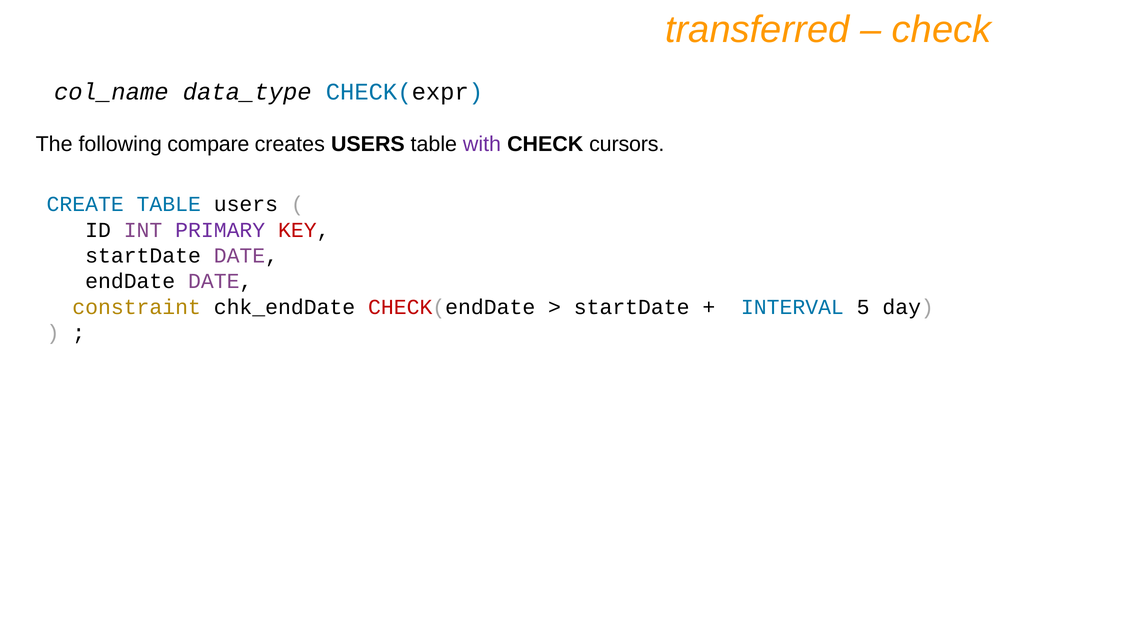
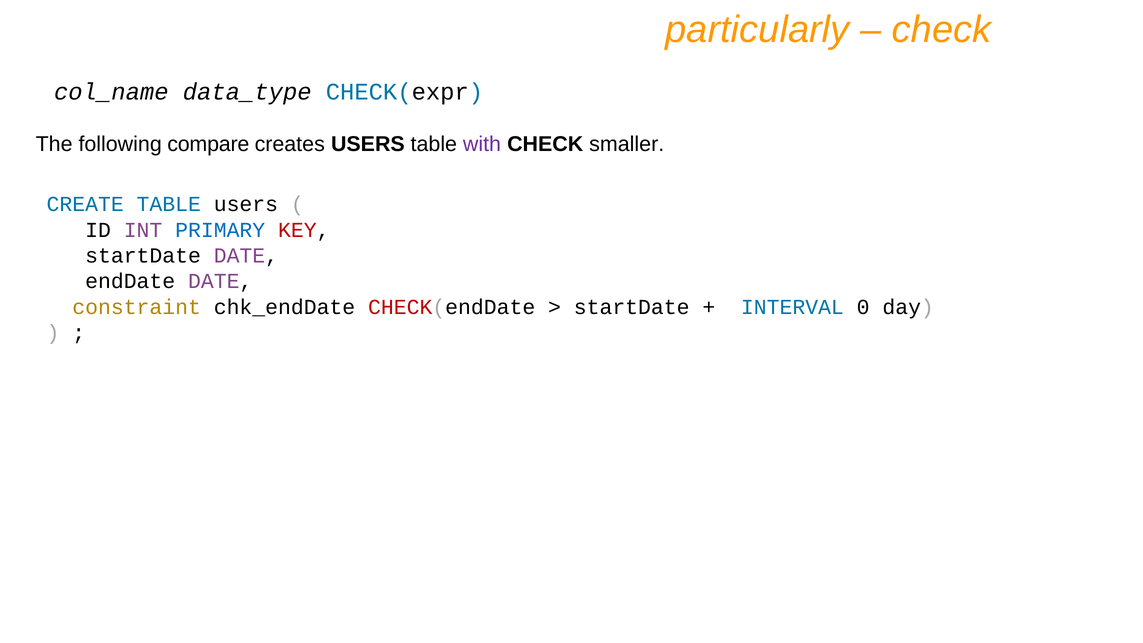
transferred: transferred -> particularly
cursors: cursors -> smaller
PRIMARY colour: purple -> blue
5: 5 -> 0
